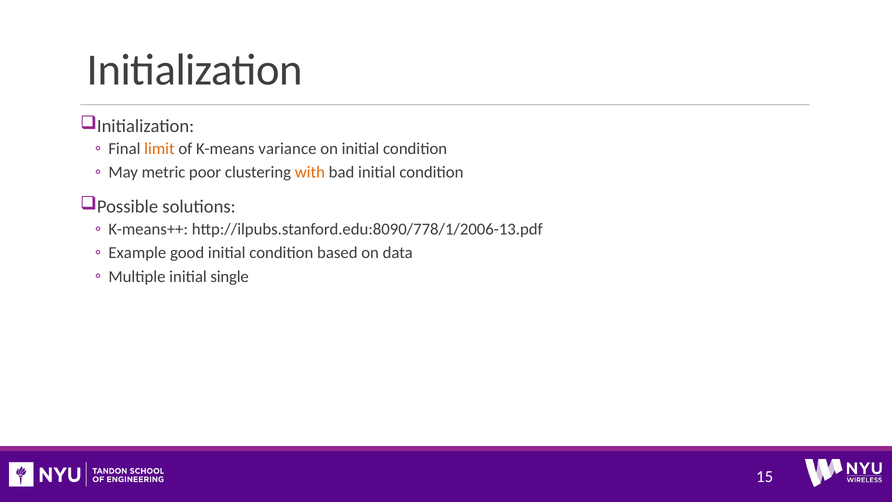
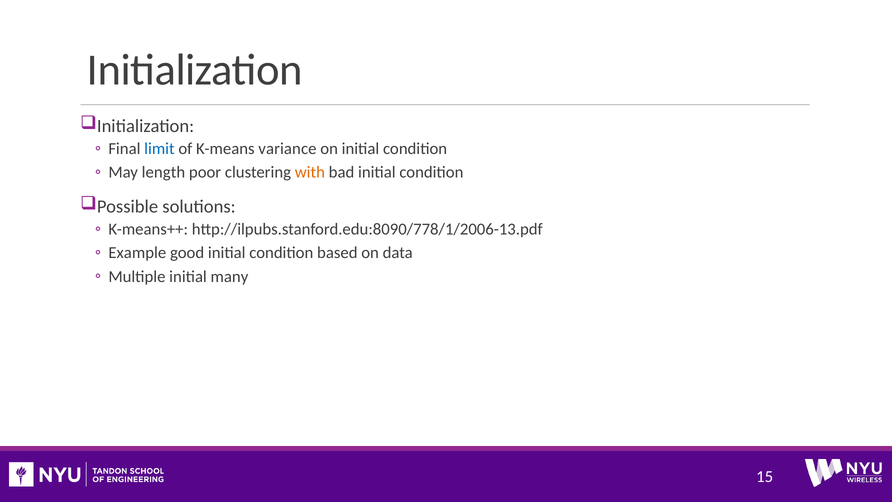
limit colour: orange -> blue
metric: metric -> length
single: single -> many
